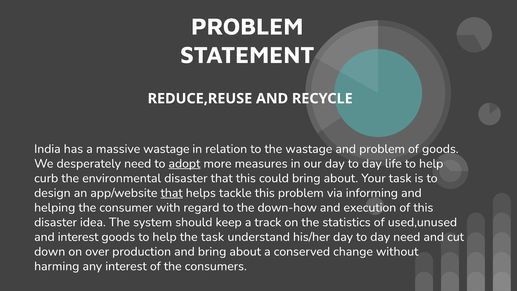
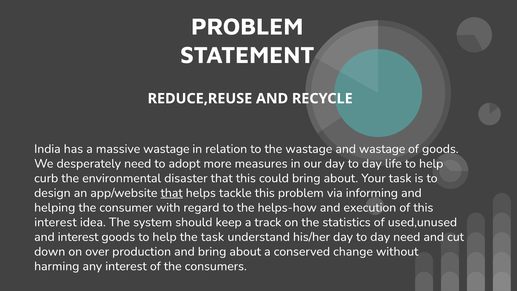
and problem: problem -> wastage
adopt underline: present -> none
down-how: down-how -> helps-how
disaster at (56, 222): disaster -> interest
